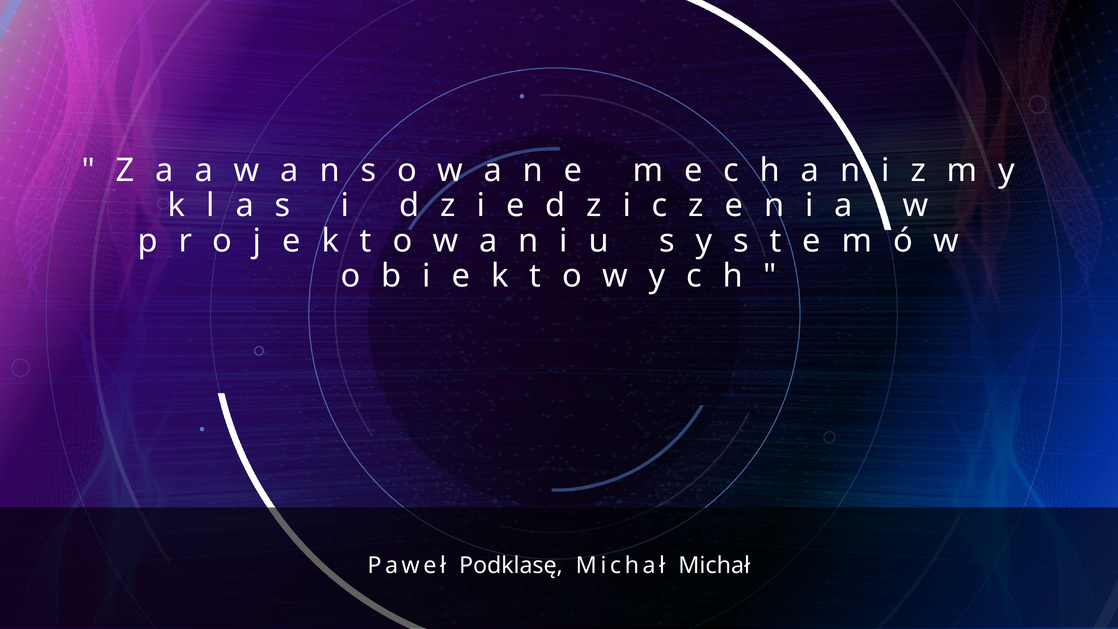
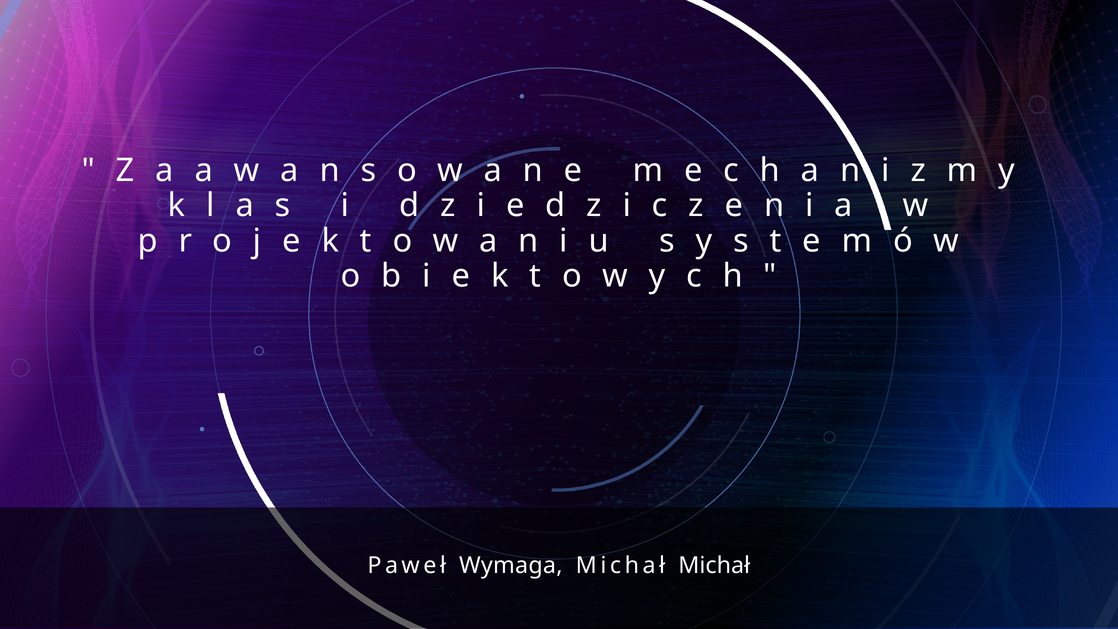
Podklasę: Podklasę -> Wymaga
